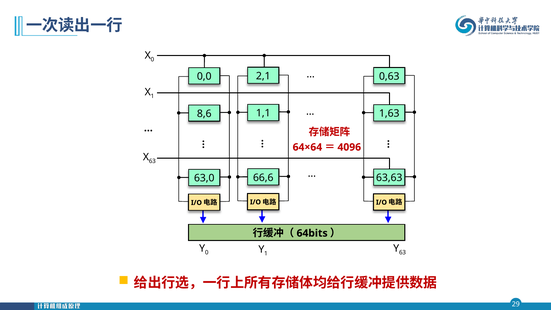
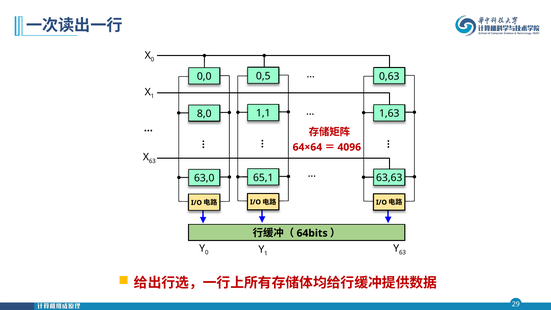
2,1: 2,1 -> 0,5
8,6: 8,6 -> 8,0
66,6: 66,6 -> 65,1
